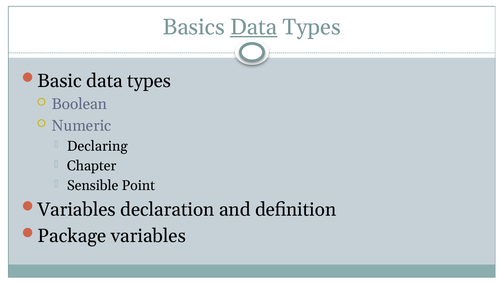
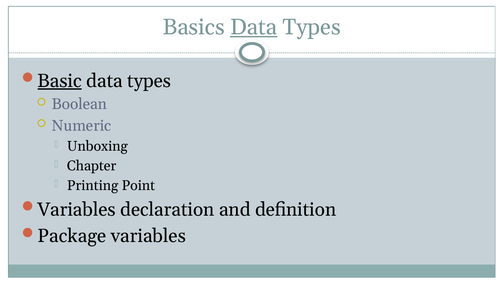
Basic underline: none -> present
Declaring: Declaring -> Unboxing
Sensible: Sensible -> Printing
